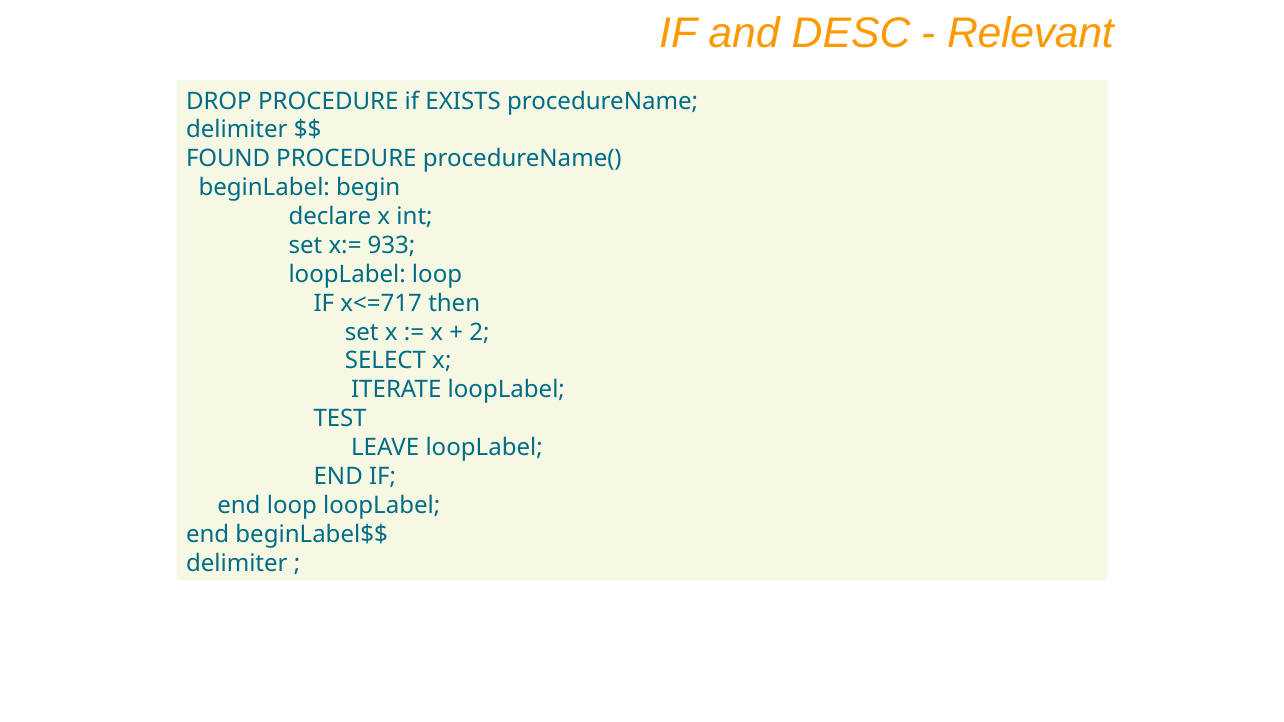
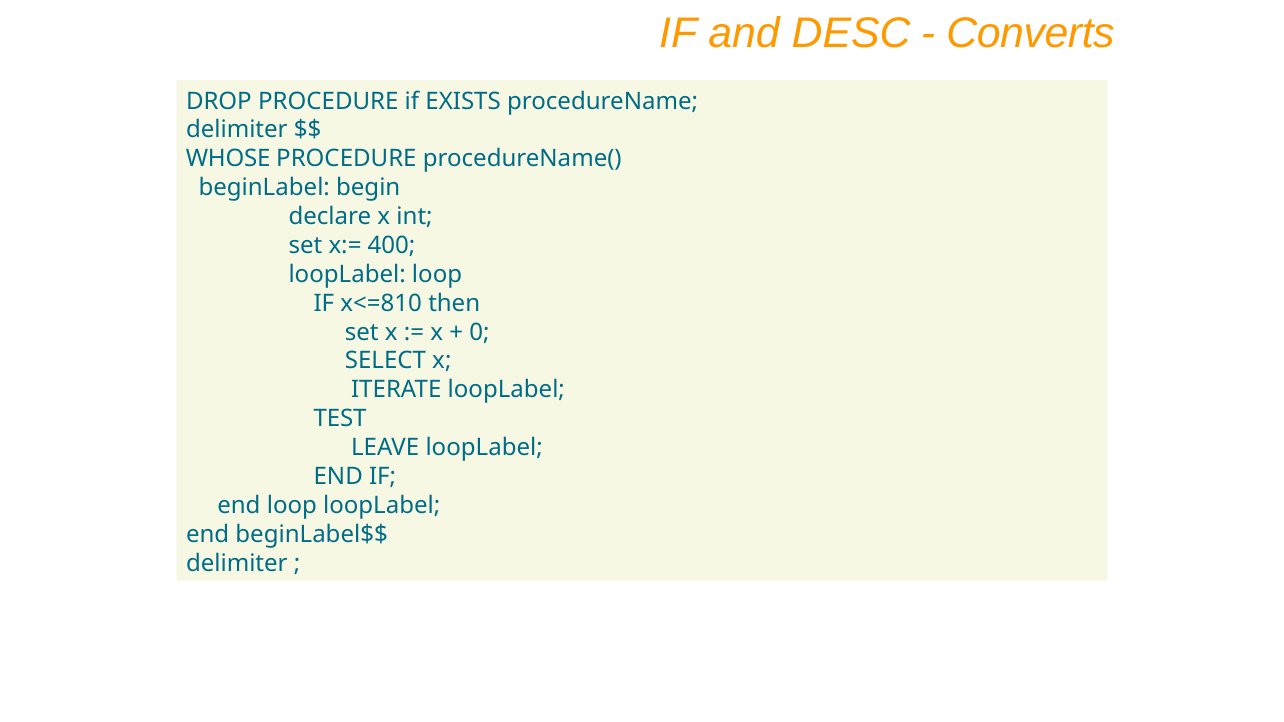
Relevant: Relevant -> Converts
FOUND: FOUND -> WHOSE
933: 933 -> 400
x<=717: x<=717 -> x<=810
2: 2 -> 0
